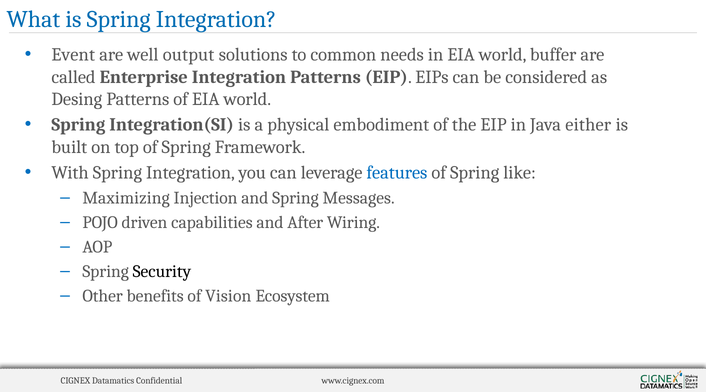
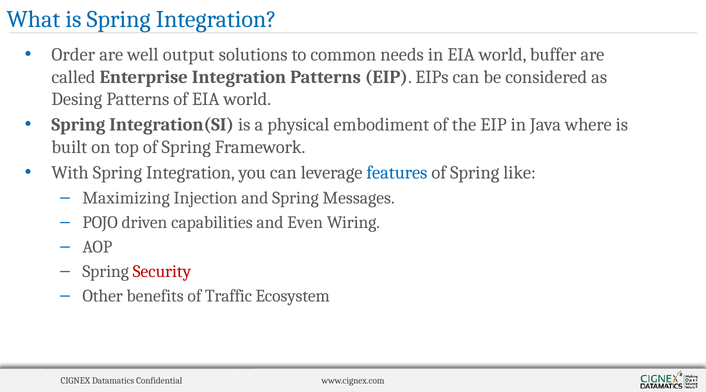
Event: Event -> Order
either: either -> where
After: After -> Even
Security colour: black -> red
Vision: Vision -> Traffic
